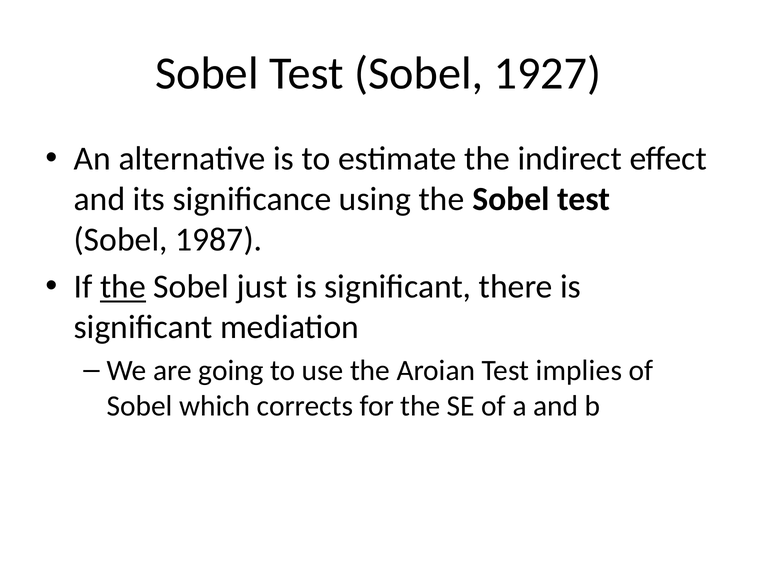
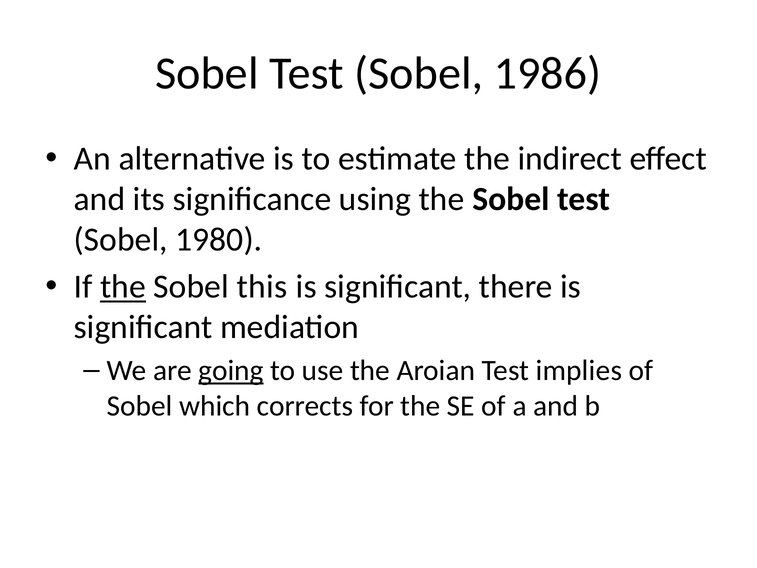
1927: 1927 -> 1986
1987: 1987 -> 1980
just: just -> this
going underline: none -> present
